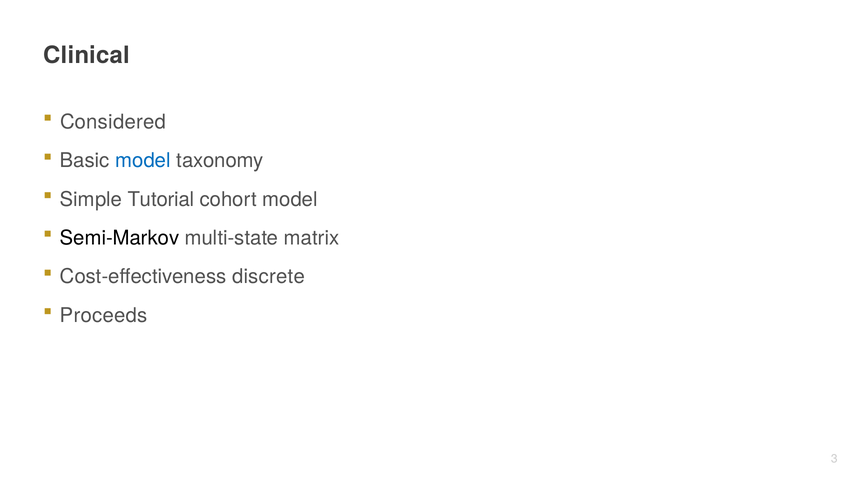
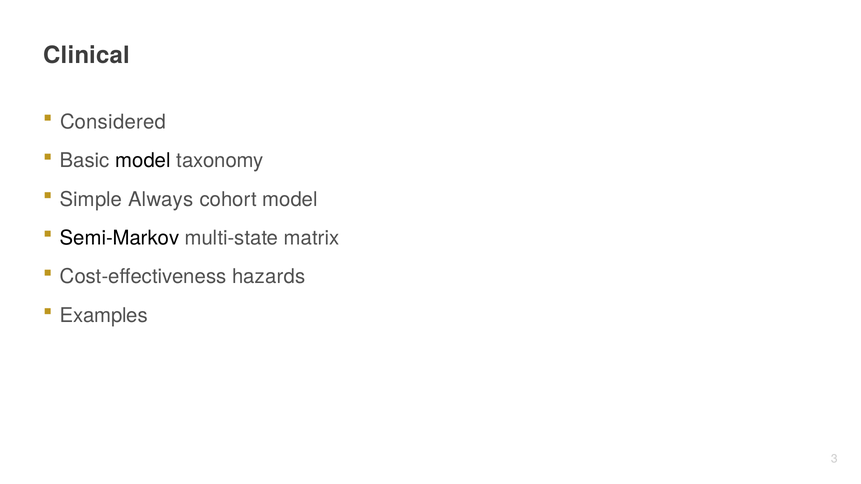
model at (143, 161) colour: blue -> black
Tutorial: Tutorial -> Always
discrete: discrete -> hazards
Proceeds: Proceeds -> Examples
